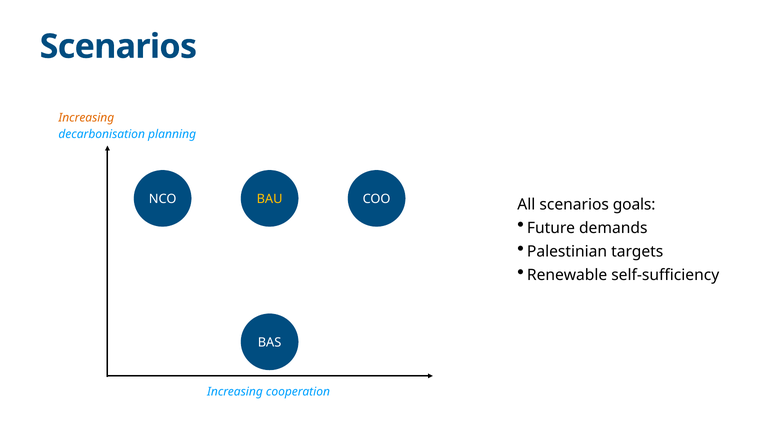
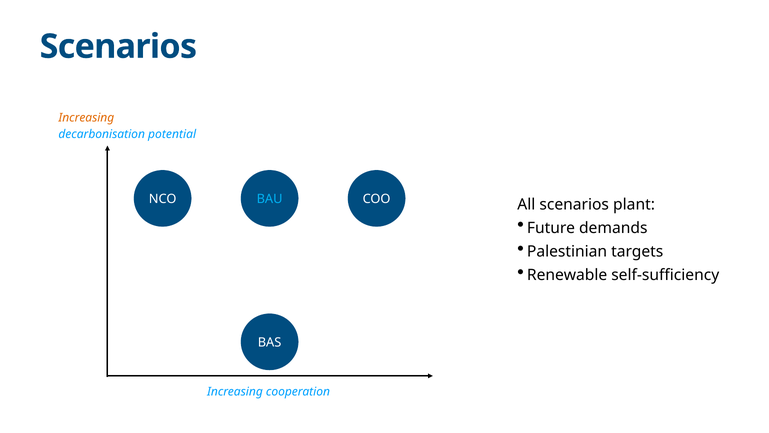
planning: planning -> potential
BAU colour: yellow -> light blue
goals: goals -> plant
